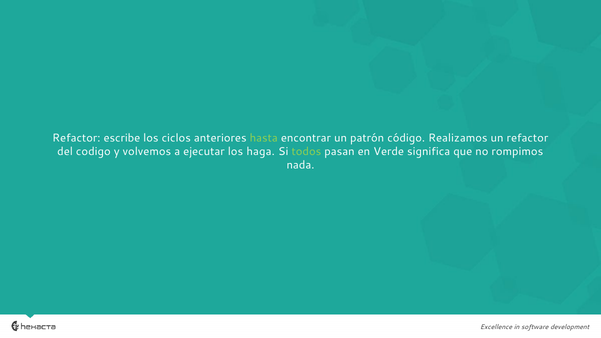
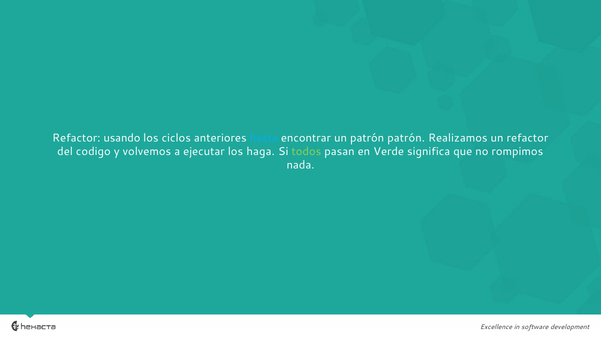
escribe: escribe -> usando
hasta colour: light green -> light blue
patrón código: código -> patrón
